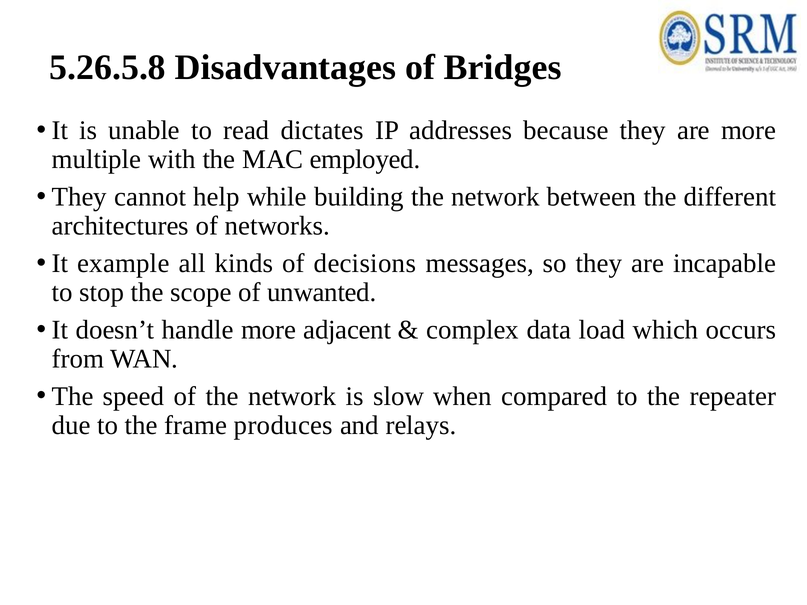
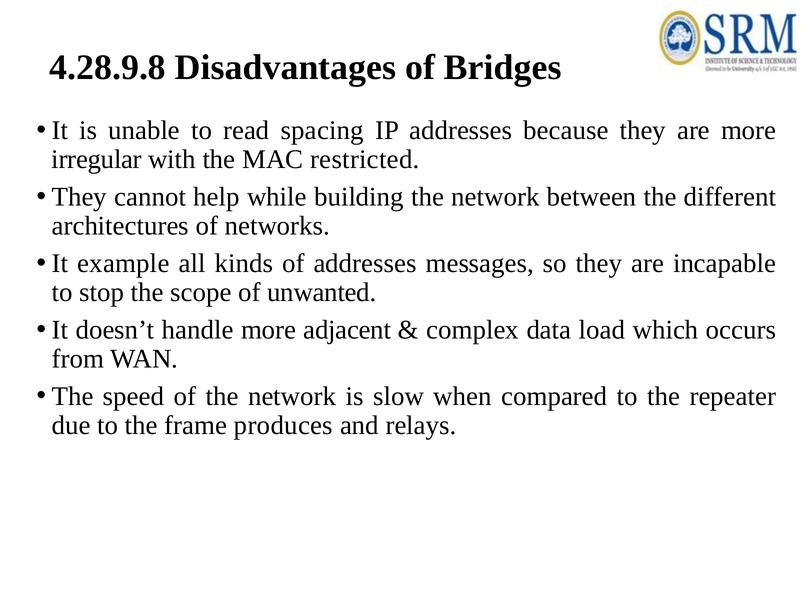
5.26.5.8: 5.26.5.8 -> 4.28.9.8
dictates: dictates -> spacing
multiple: multiple -> irregular
employed: employed -> restricted
of decisions: decisions -> addresses
